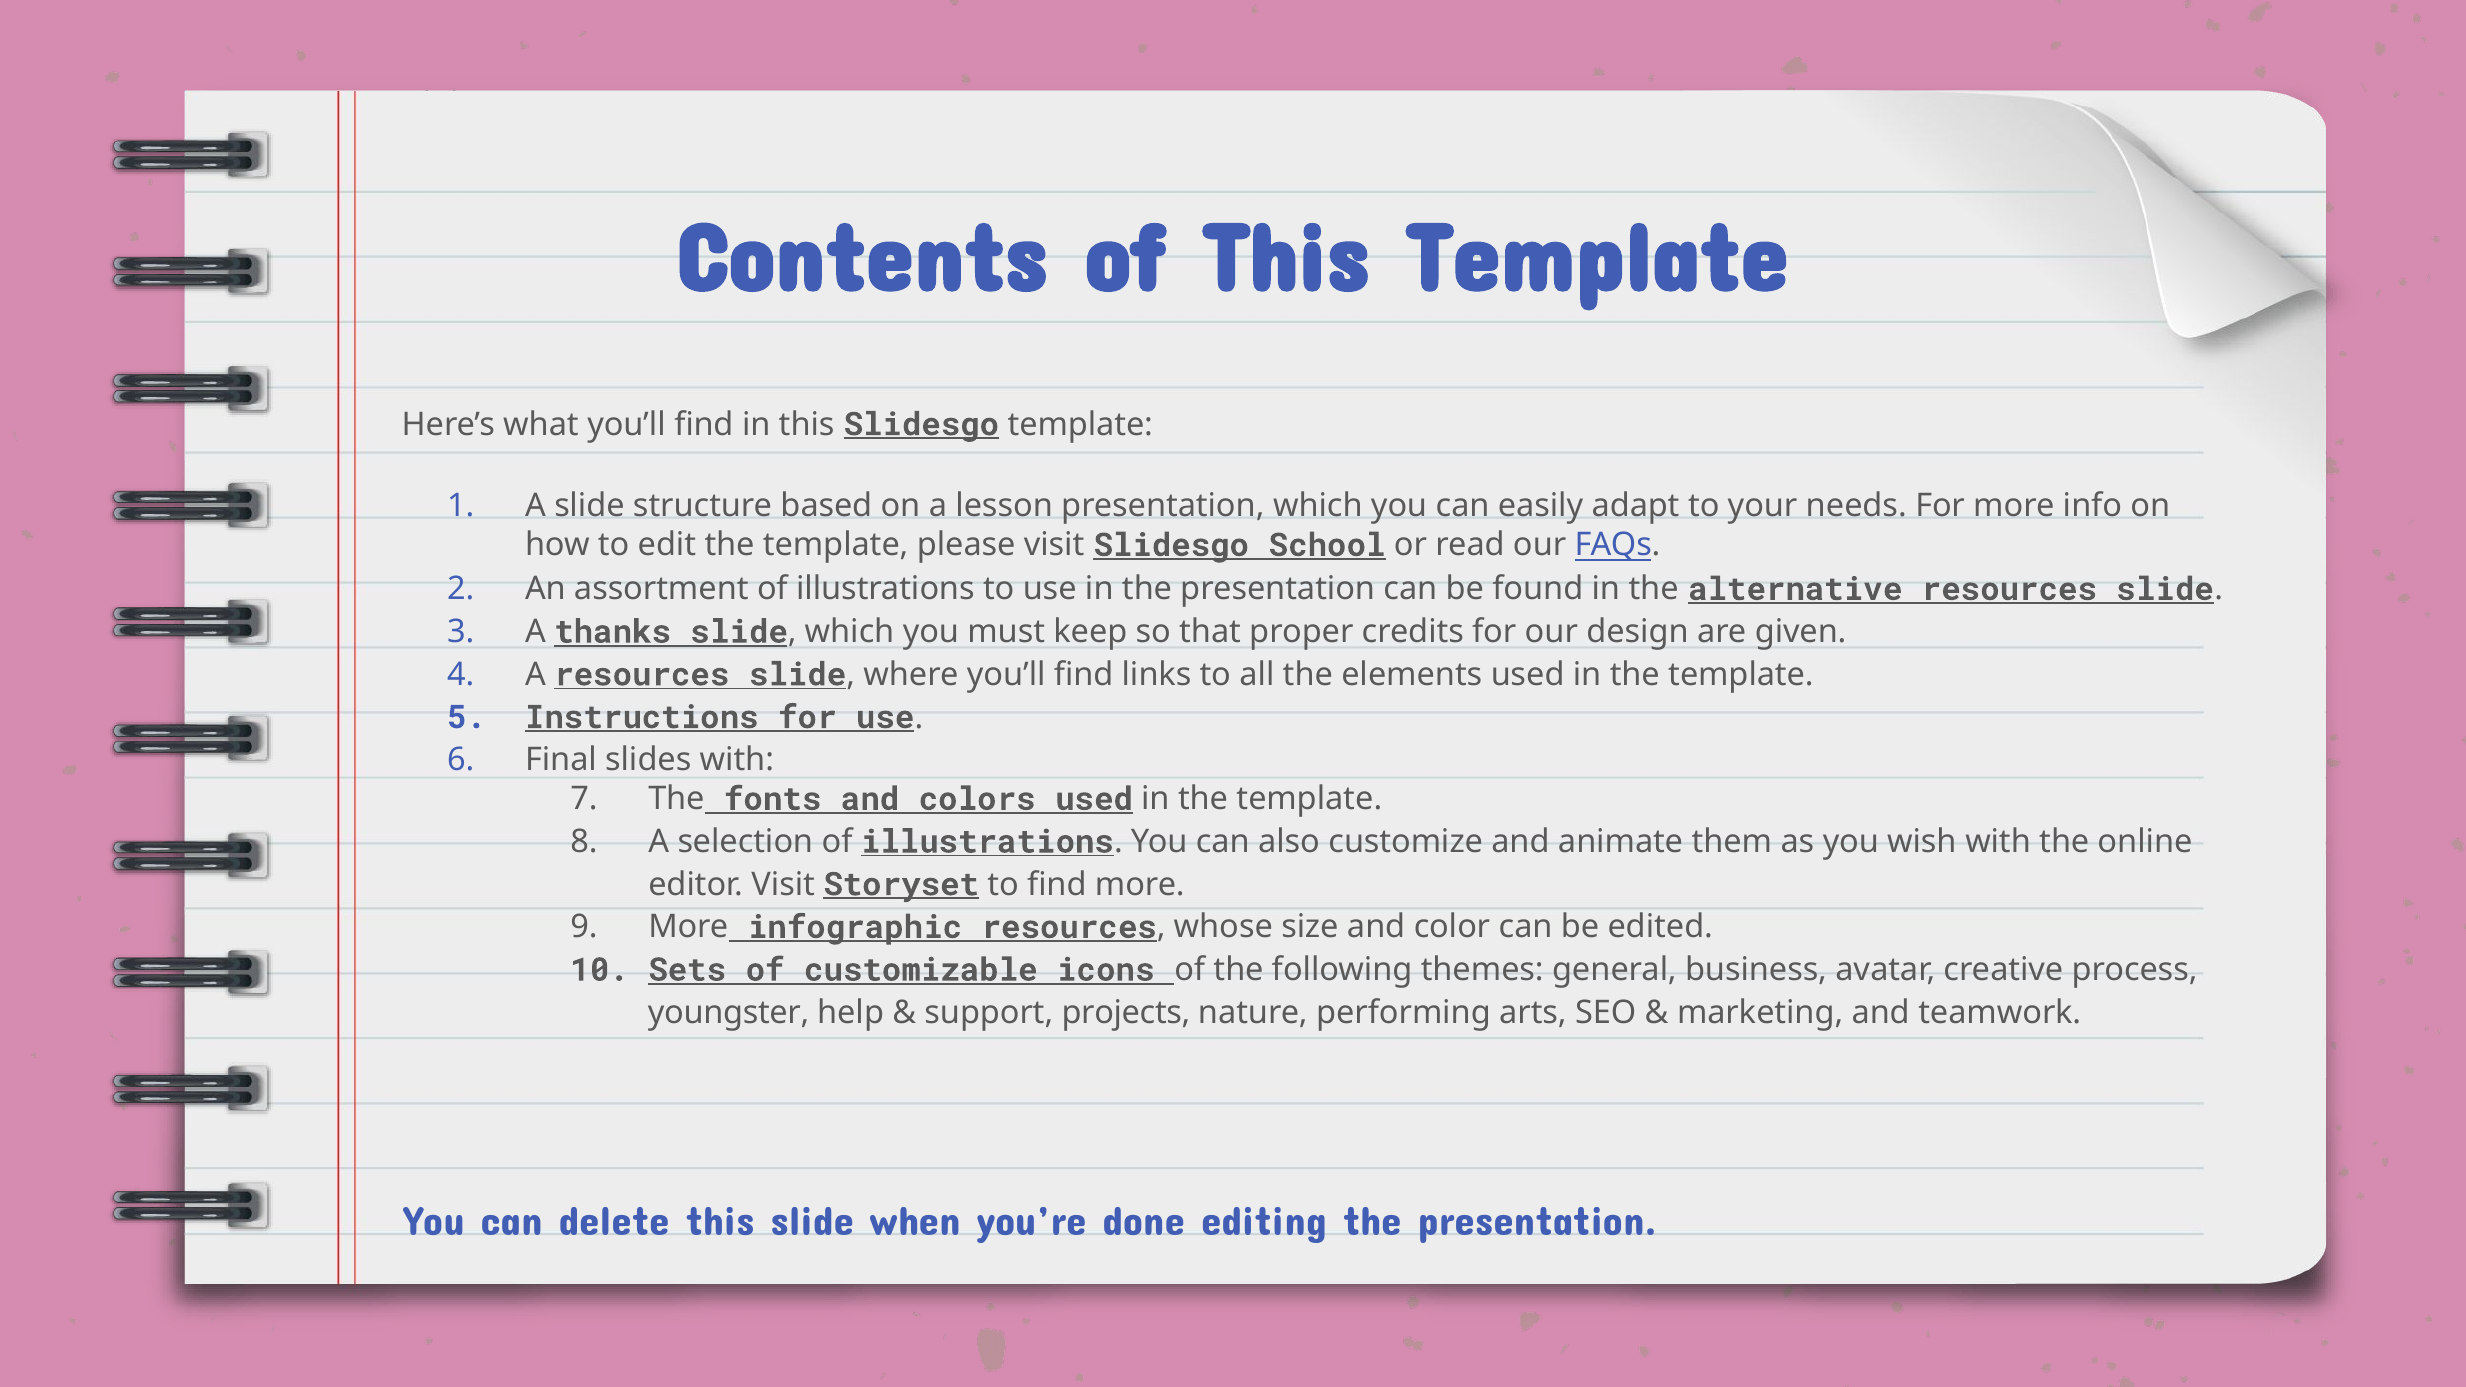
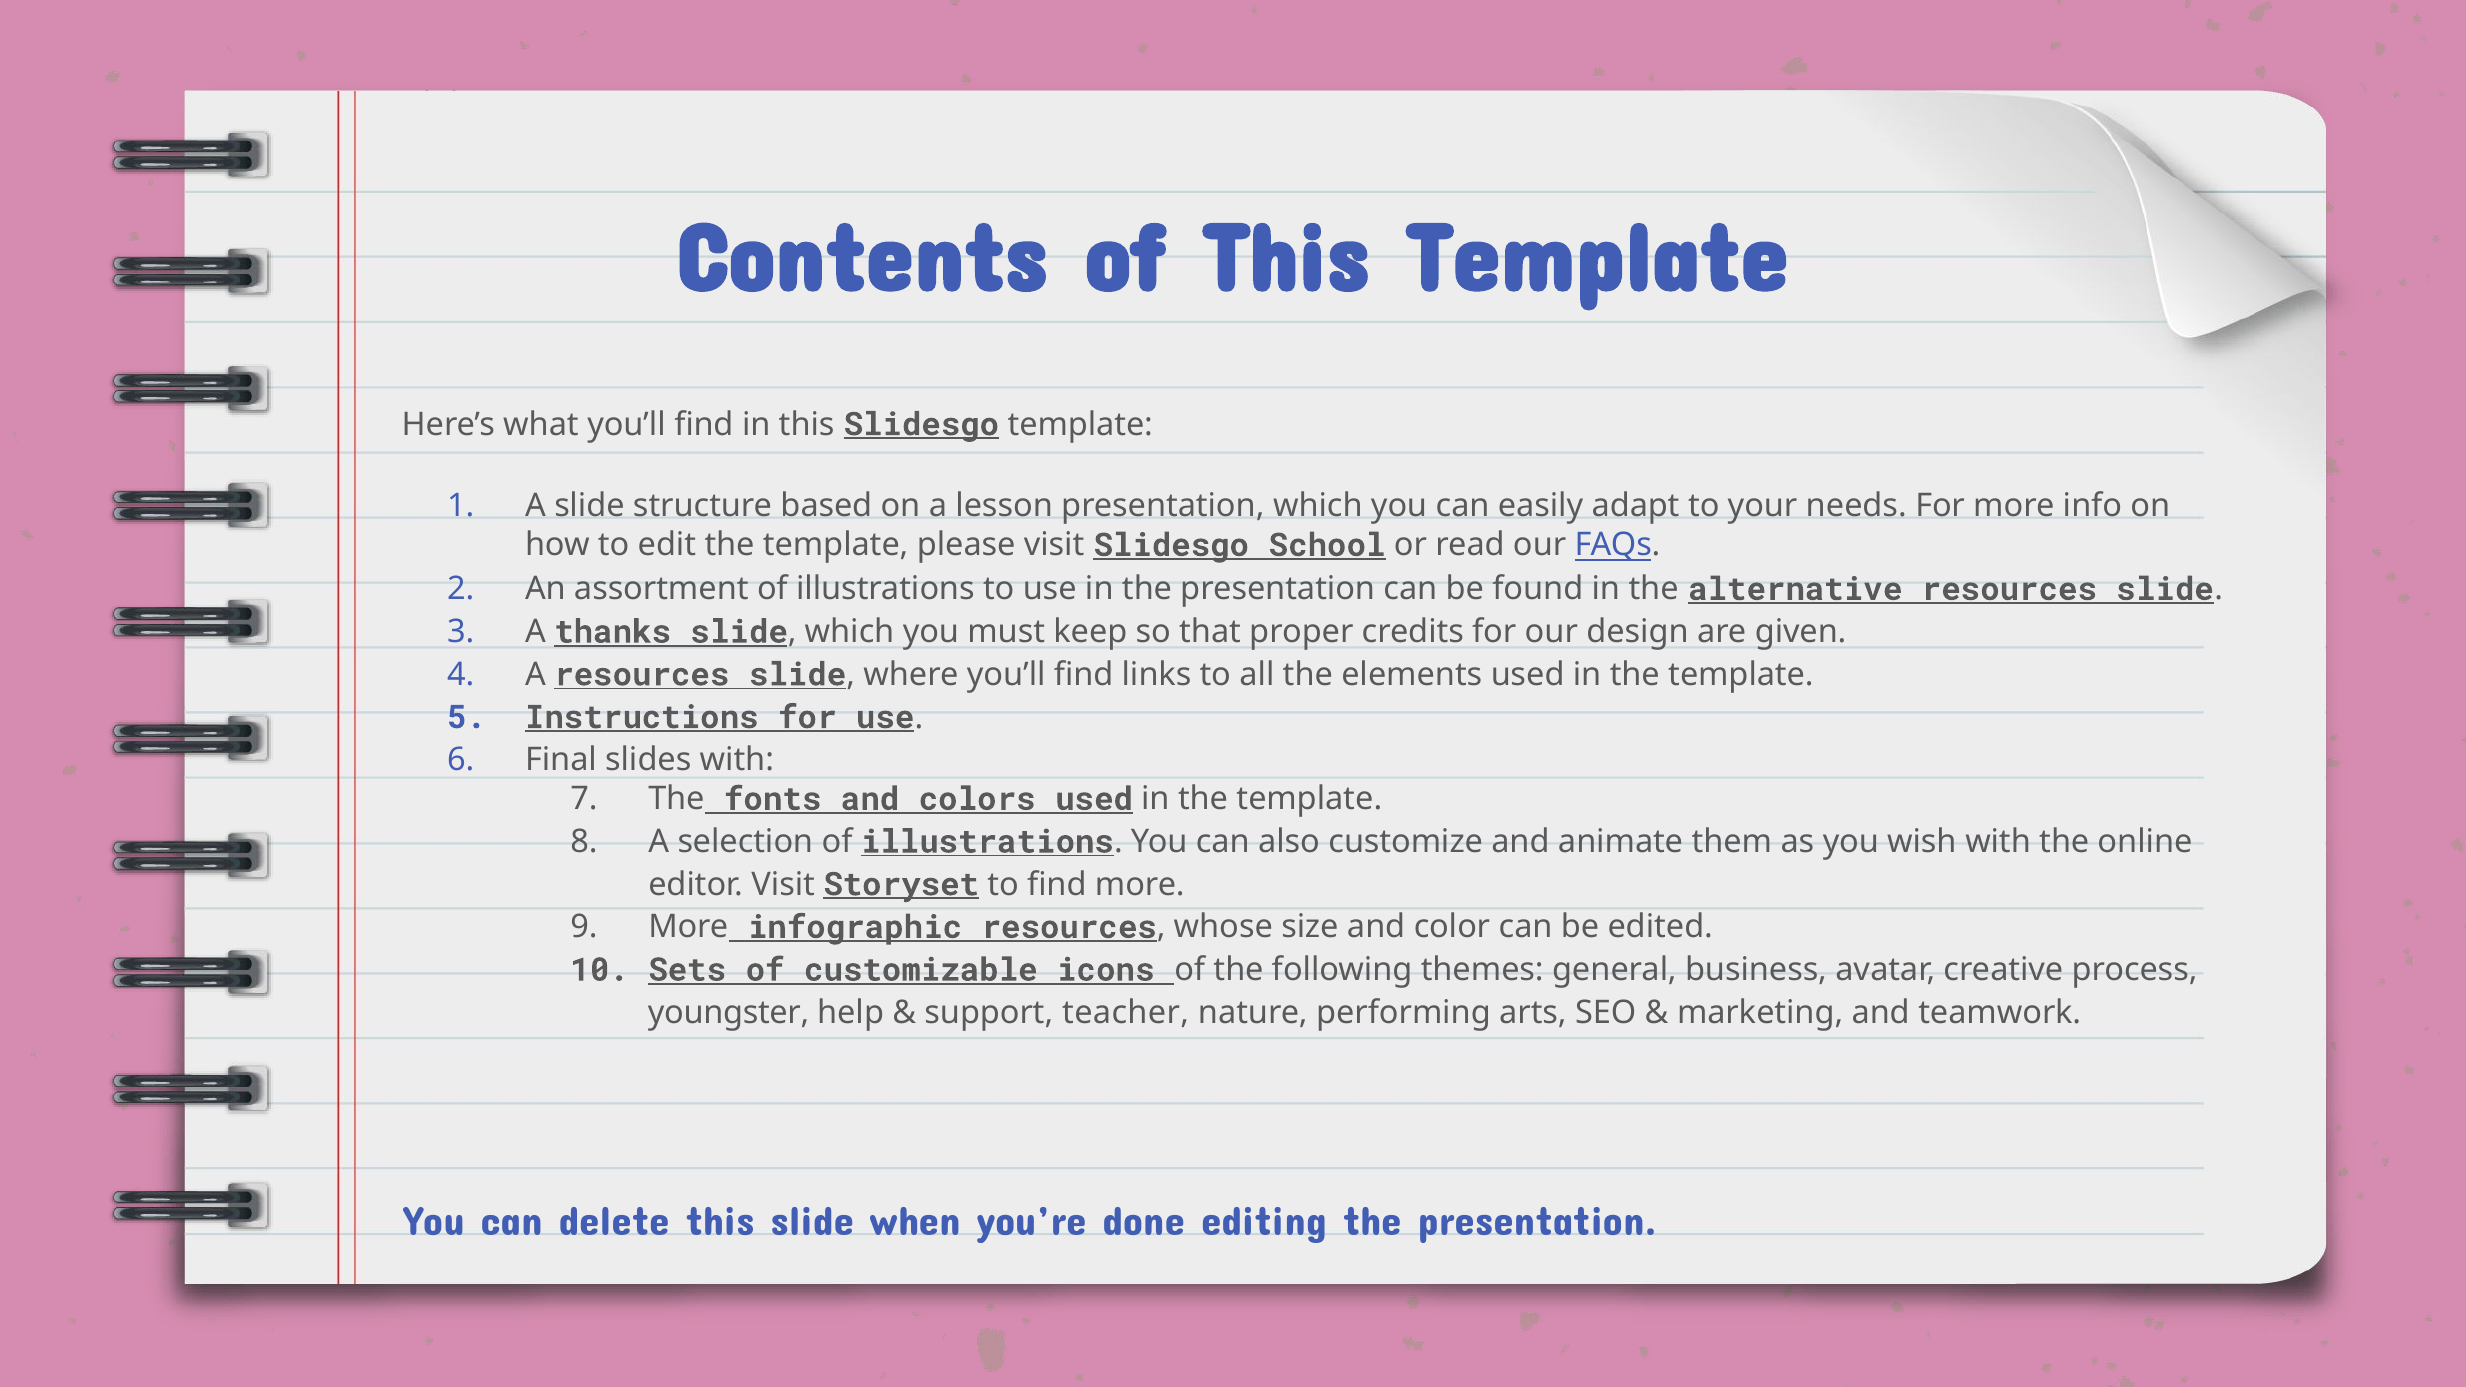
projects: projects -> teacher
